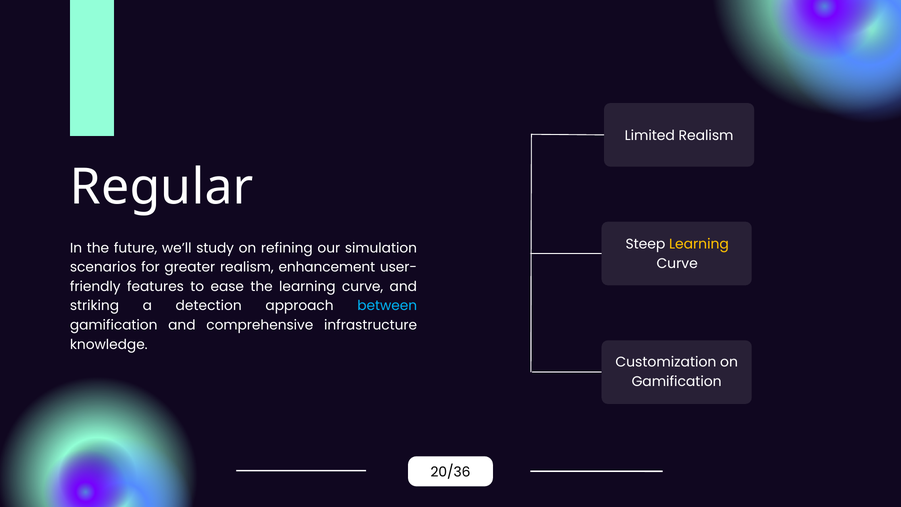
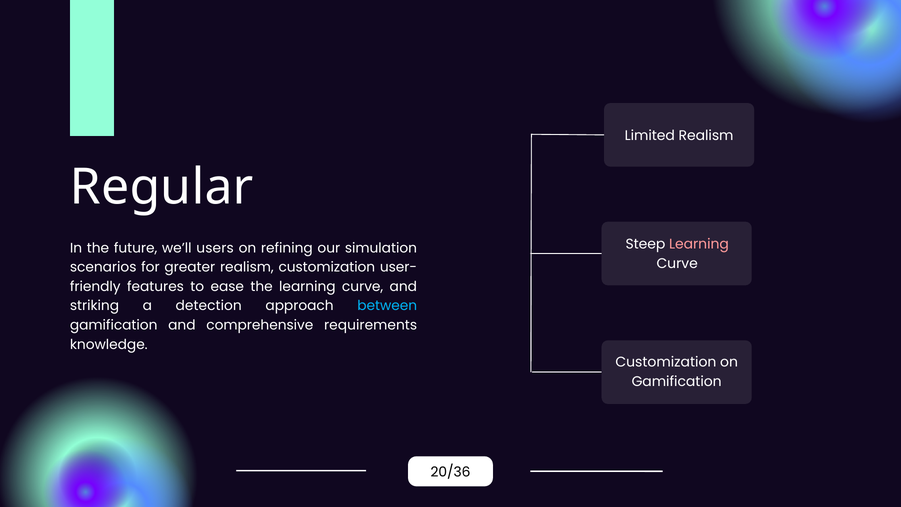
Learning at (699, 244) colour: yellow -> pink
study: study -> users
greater realism enhancement: enhancement -> customization
infrastructure: infrastructure -> requirements
